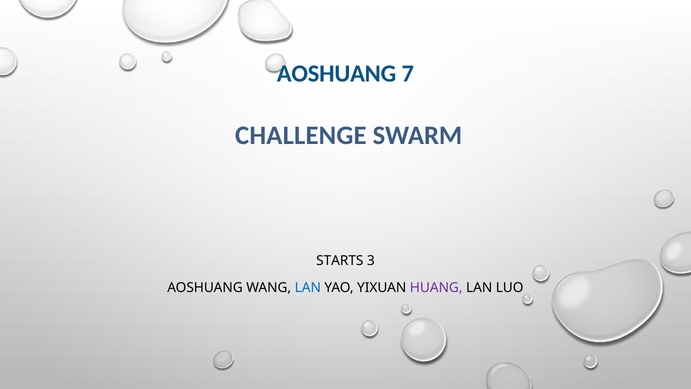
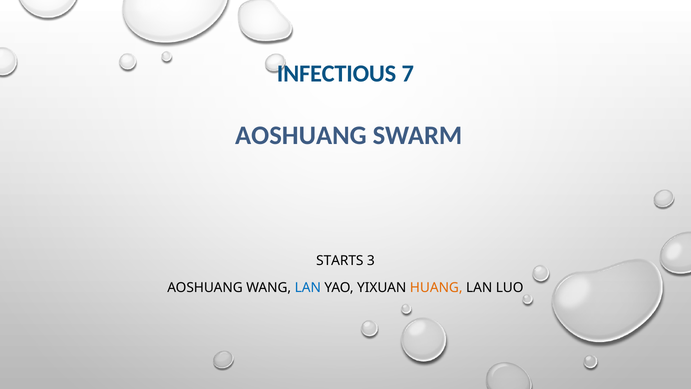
AOSHUANG at (337, 73): AOSHUANG -> INFECTIOUS
CHALLENGE at (301, 135): CHALLENGE -> AOSHUANG
HUANG colour: purple -> orange
